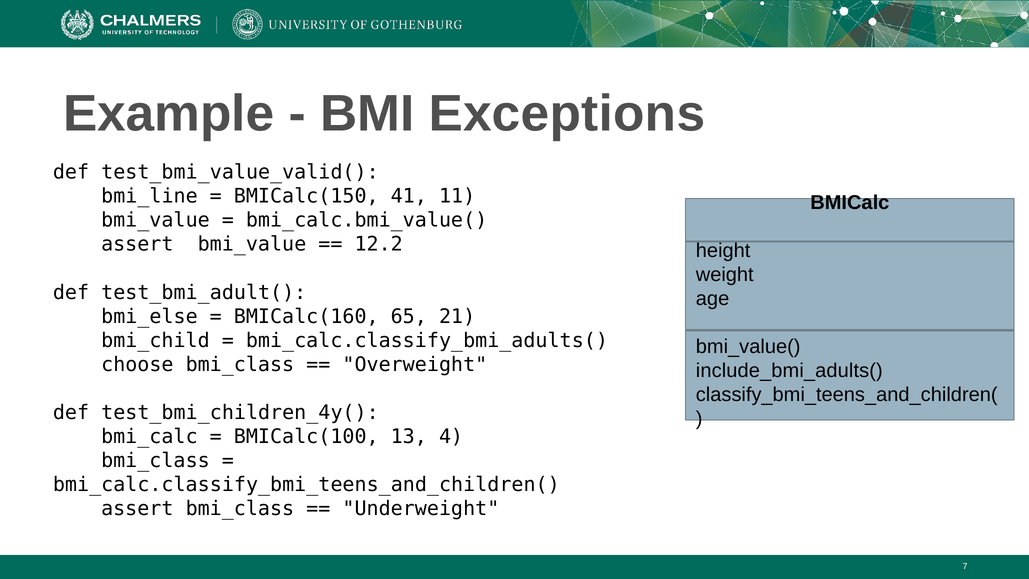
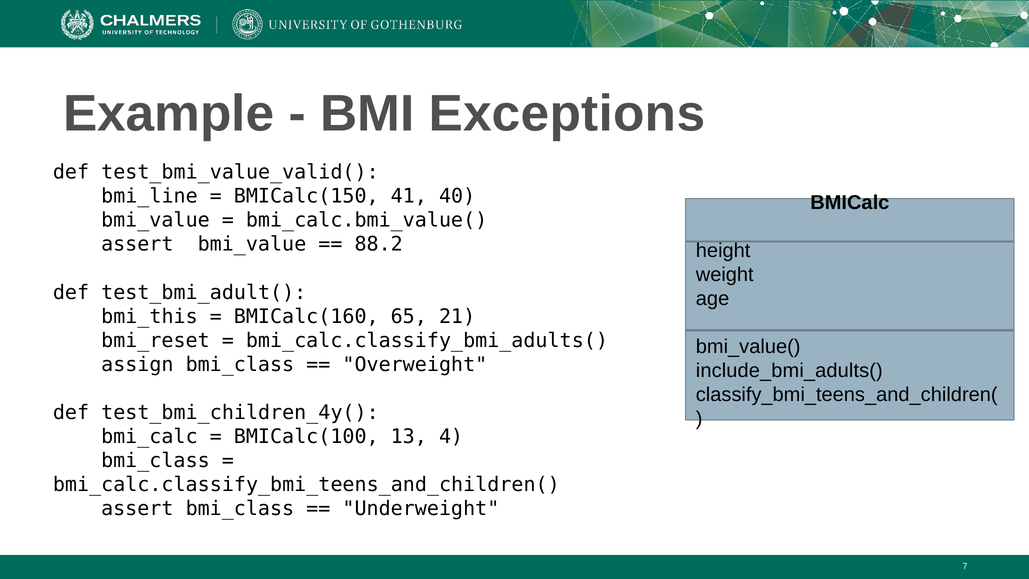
11: 11 -> 40
12.2: 12.2 -> 88.2
bmi_else: bmi_else -> bmi_this
bmi_child: bmi_child -> bmi_reset
choose: choose -> assign
